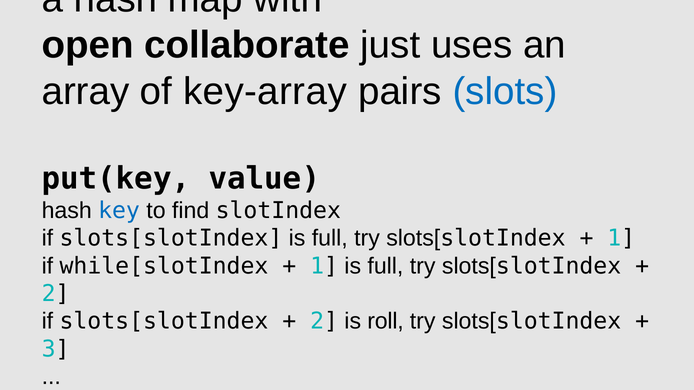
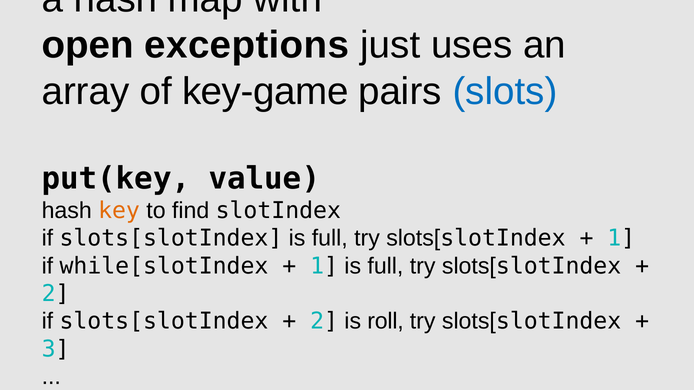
collaborate: collaborate -> exceptions
key-array: key-array -> key-game
key colour: blue -> orange
